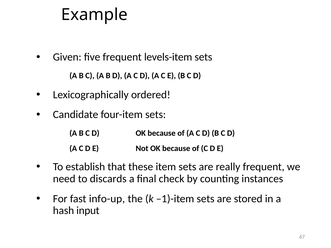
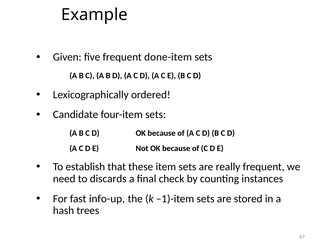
levels-item: levels-item -> done-item
input: input -> trees
